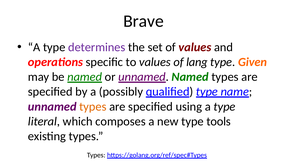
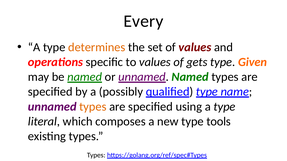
Brave: Brave -> Every
determines colour: purple -> orange
lang: lang -> gets
